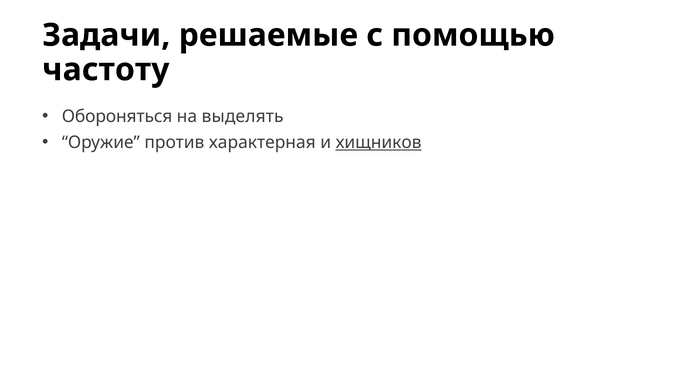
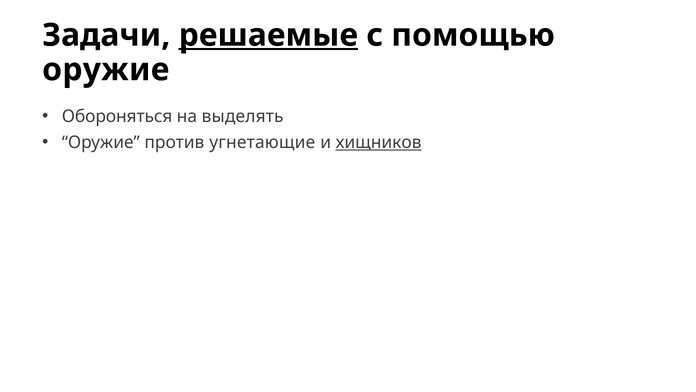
решаемые underline: none -> present
частоту at (106, 70): частоту -> оружие
характерная: характерная -> угнетающие
